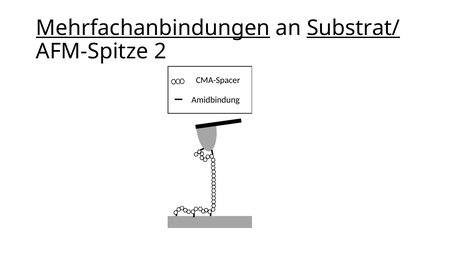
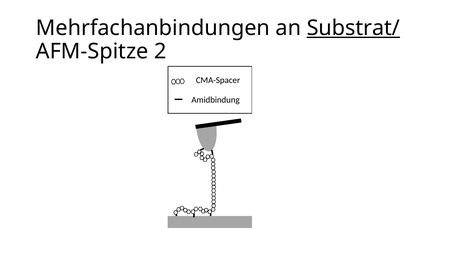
Mehrfachanbindungen underline: present -> none
